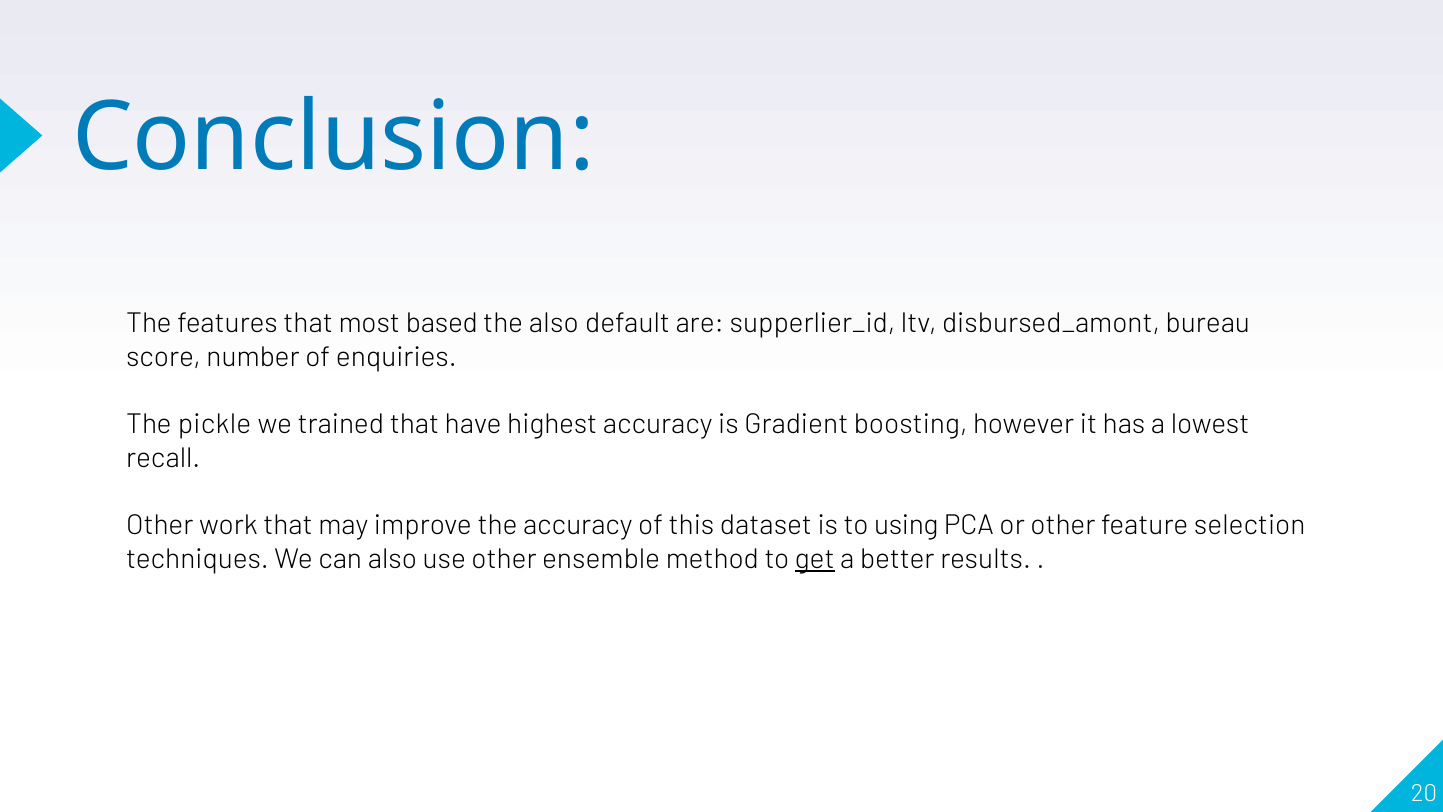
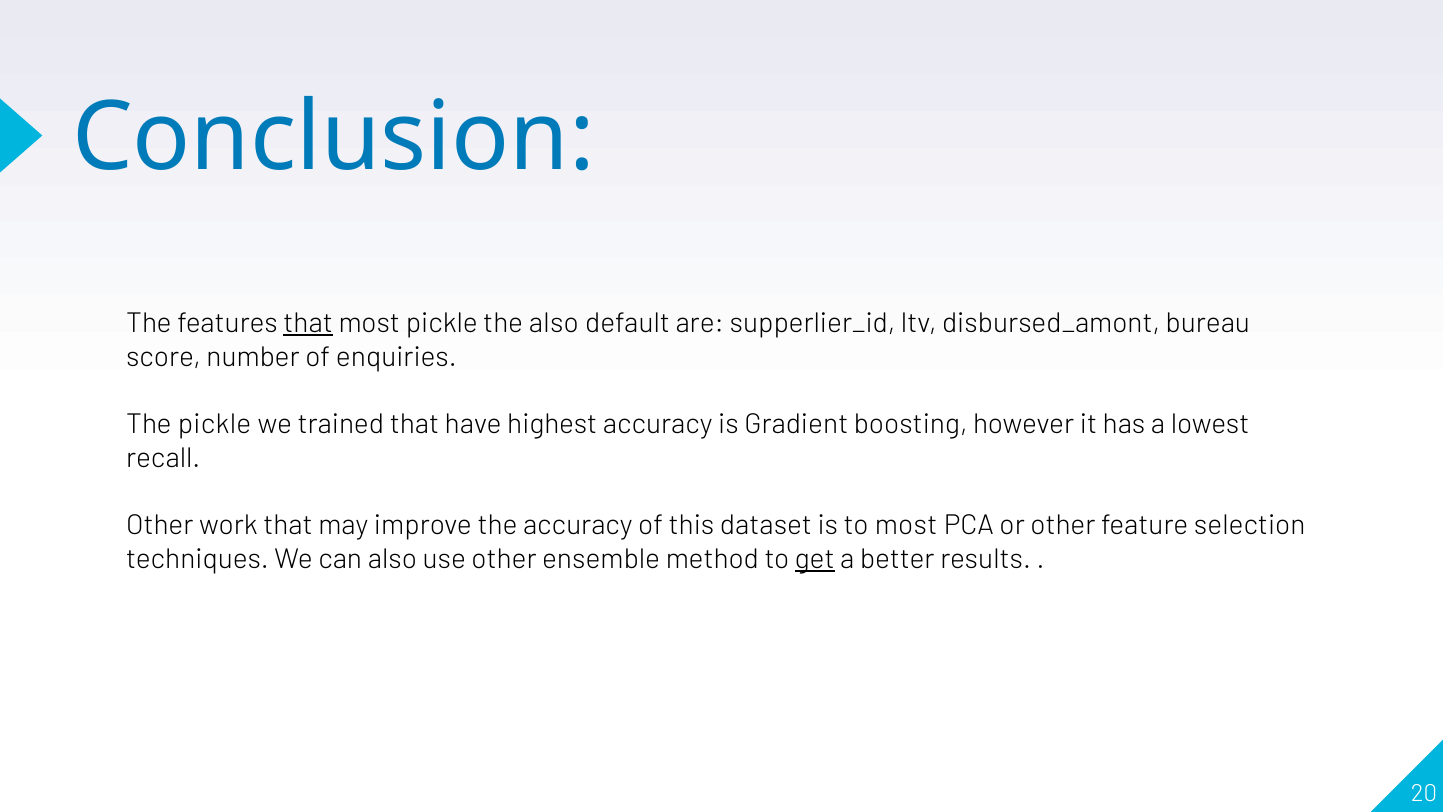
that at (308, 323) underline: none -> present
most based: based -> pickle
to using: using -> most
